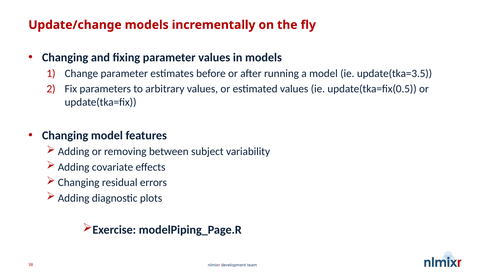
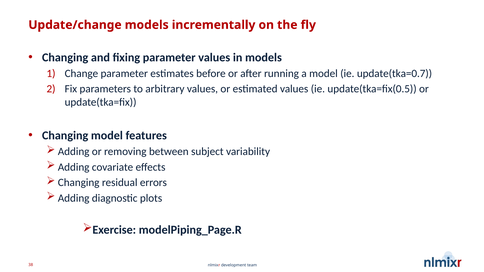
update(tka=3.5: update(tka=3.5 -> update(tka=0.7
